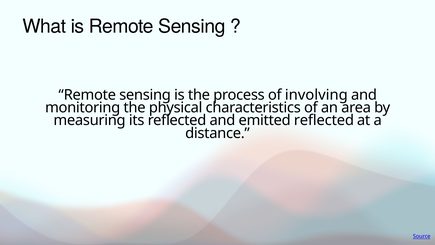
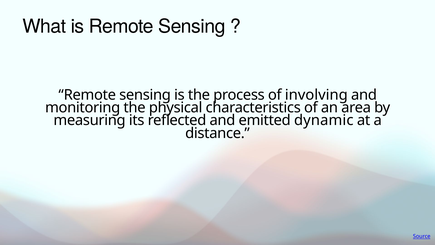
emitted reflected: reflected -> dynamic
